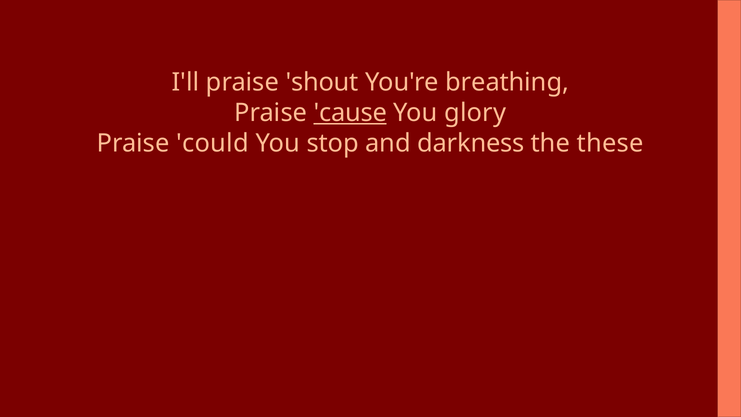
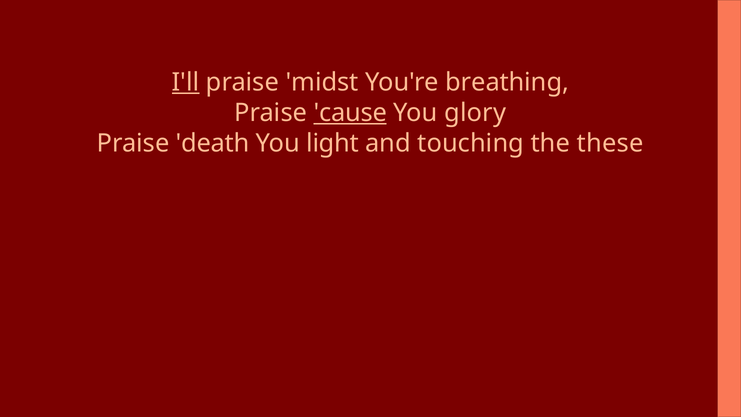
I'll underline: none -> present
shout: shout -> midst
could: could -> death
stop: stop -> light
darkness: darkness -> touching
